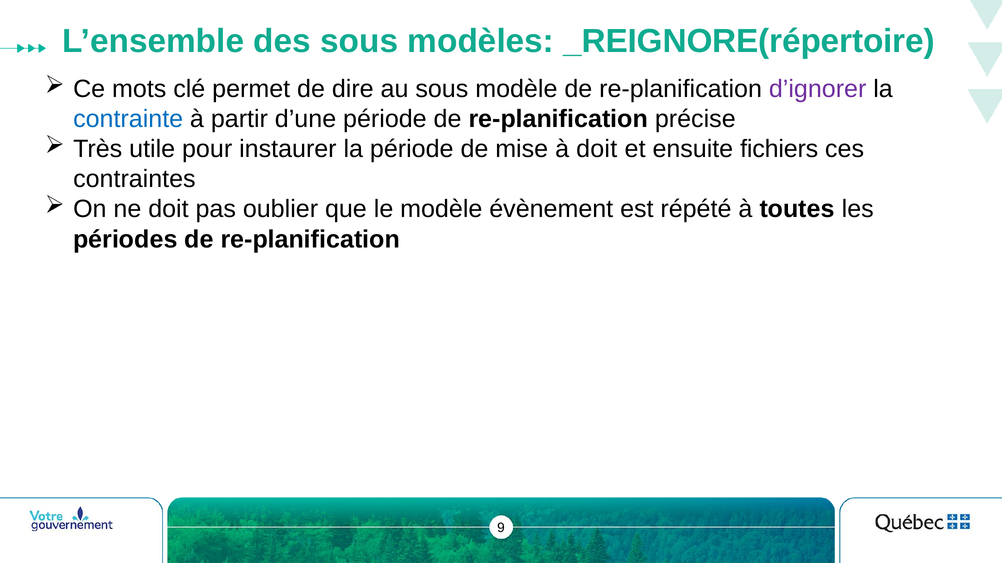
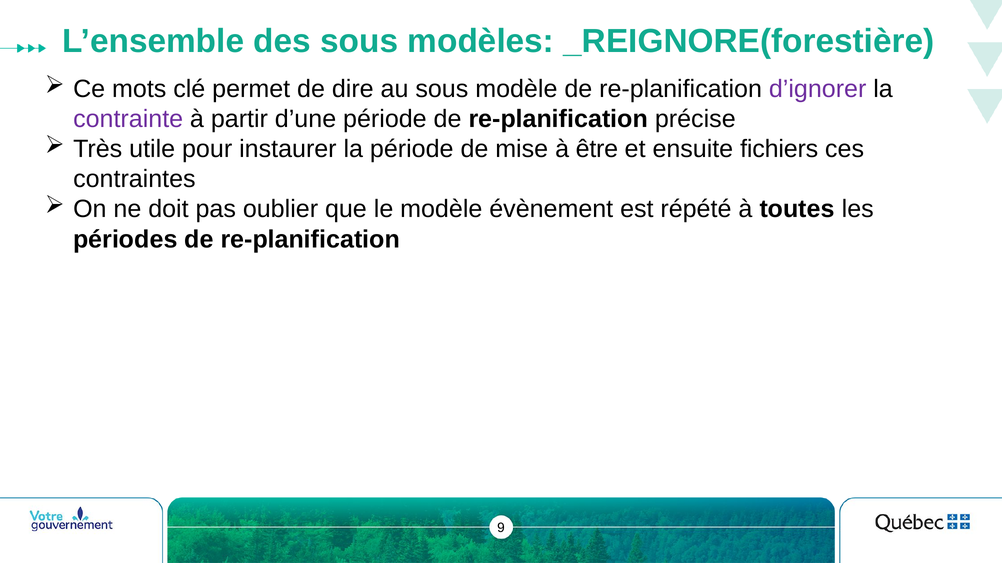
_REIGNORE(répertoire: _REIGNORE(répertoire -> _REIGNORE(forestière
contrainte colour: blue -> purple
à doit: doit -> être
